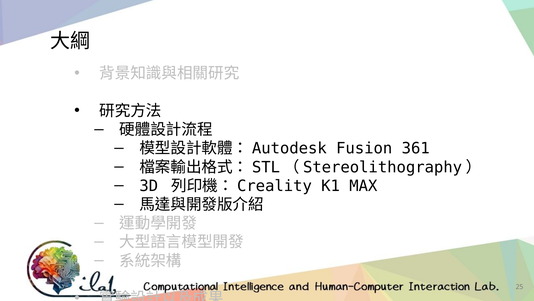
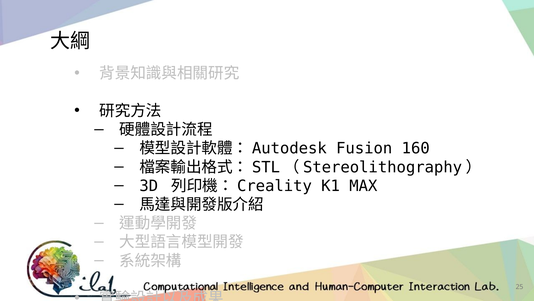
361: 361 -> 160
